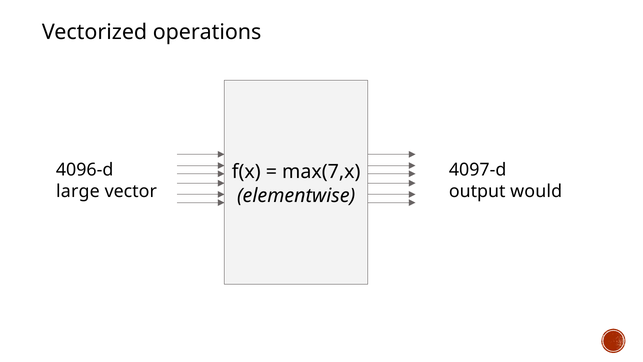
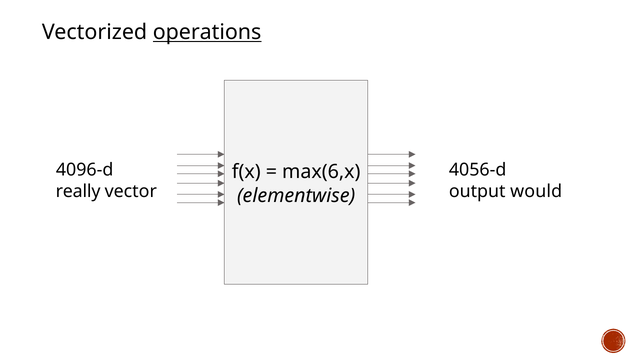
operations underline: none -> present
4097-d: 4097-d -> 4056-d
max(7,x: max(7,x -> max(6,x
large: large -> really
